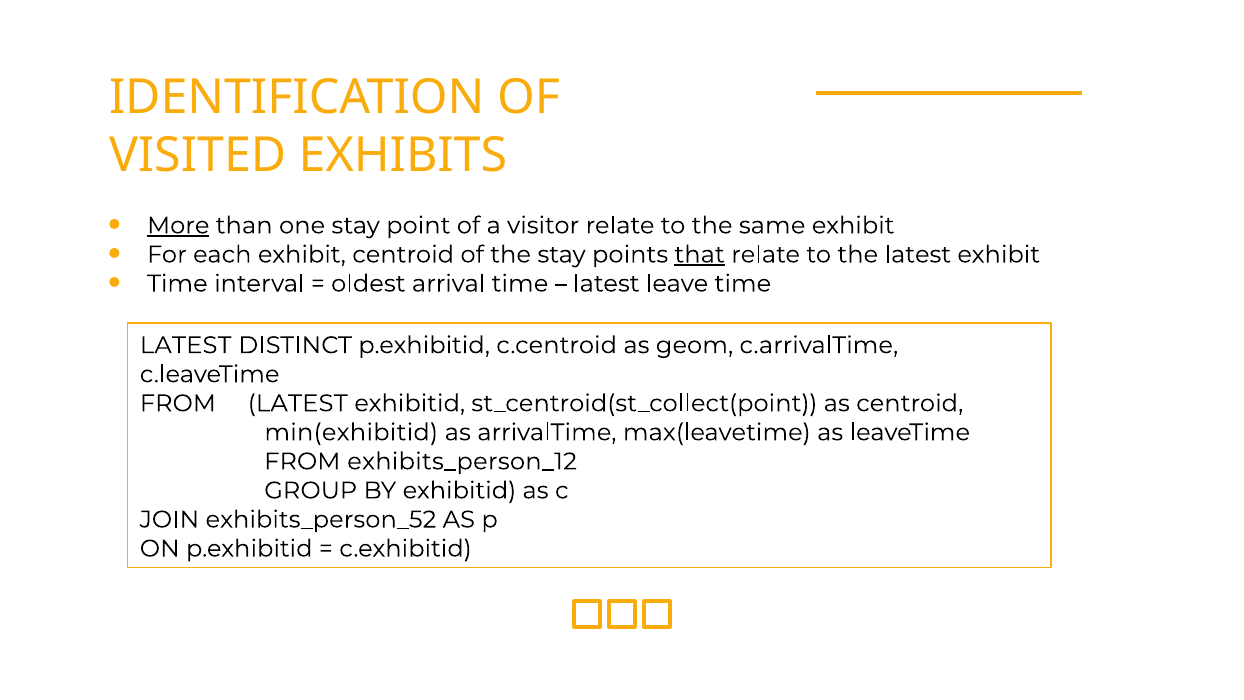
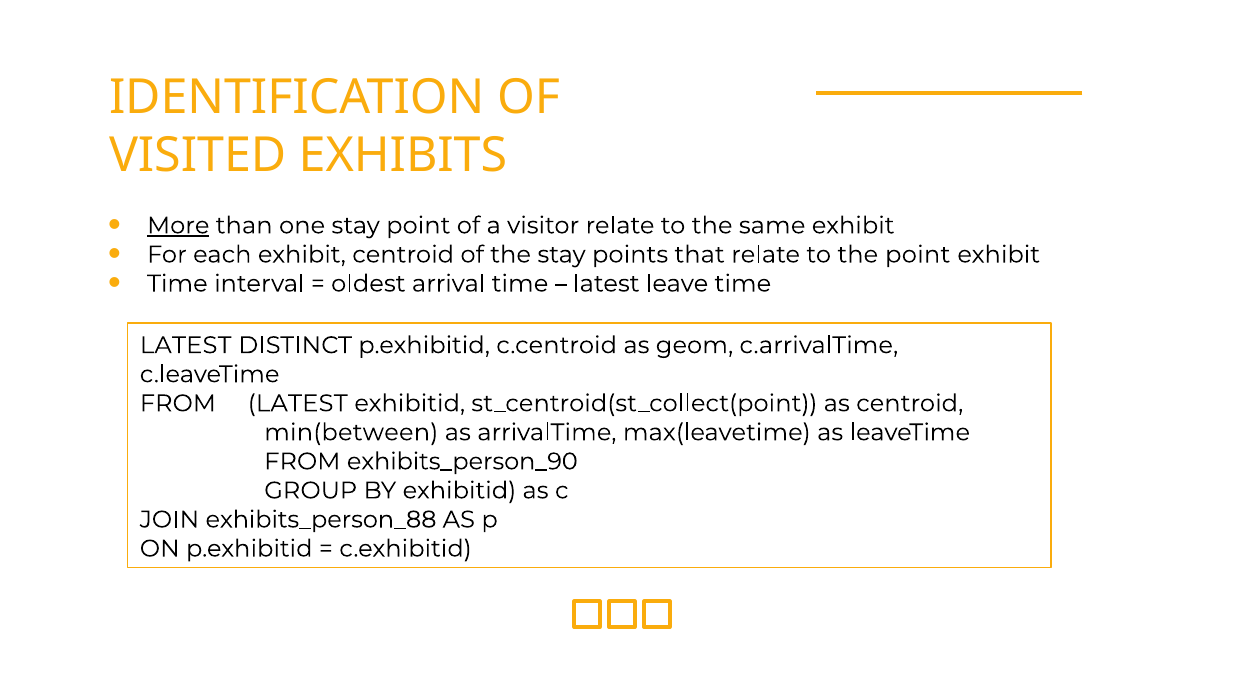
that underline: present -> none
the latest: latest -> point
min(exhibitid: min(exhibitid -> min(between
exhibits_person_12: exhibits_person_12 -> exhibits_person_90
exhibits_person_52: exhibits_person_52 -> exhibits_person_88
